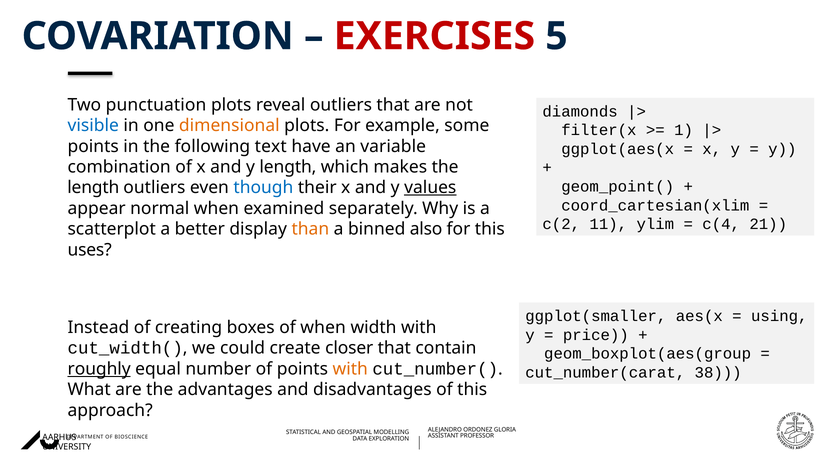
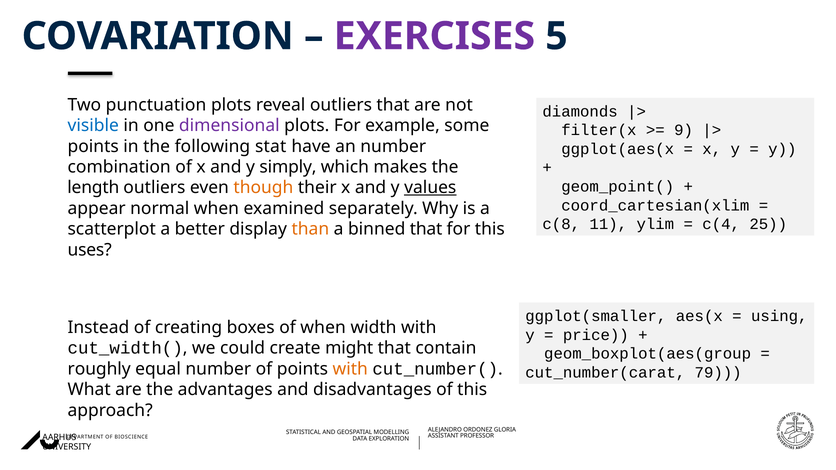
EXERCISES colour: red -> purple
dimensional colour: orange -> purple
1: 1 -> 9
text: text -> stat
an variable: variable -> number
y length: length -> simply
though colour: blue -> orange
c(2: c(2 -> c(8
21: 21 -> 25
binned also: also -> that
closer: closer -> might
roughly underline: present -> none
38: 38 -> 79
